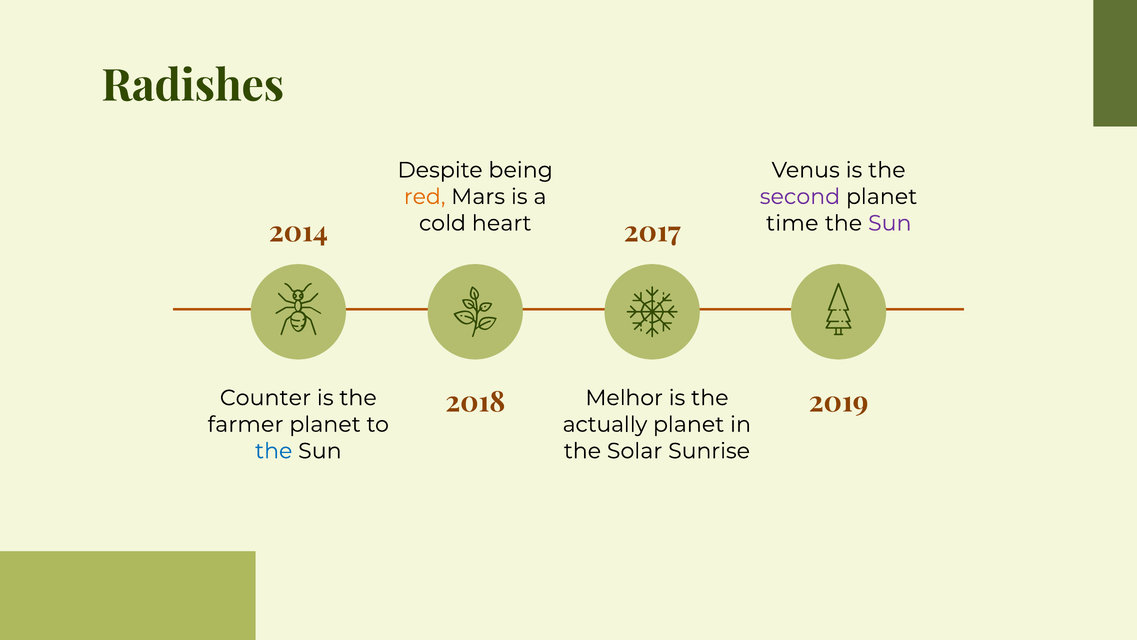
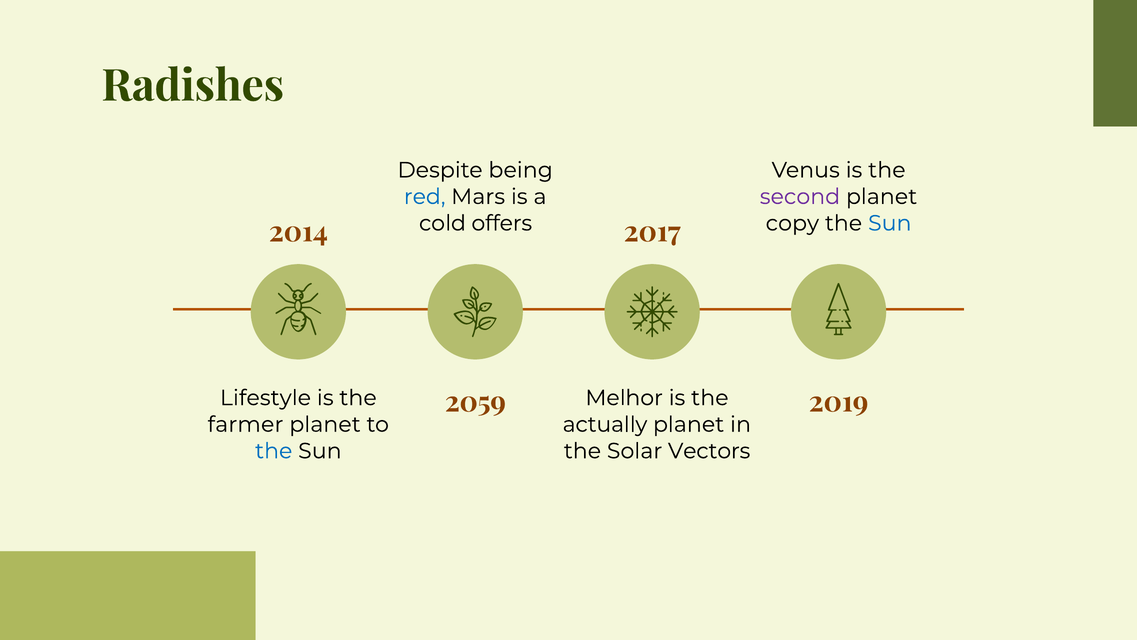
red colour: orange -> blue
heart: heart -> offers
time: time -> copy
Sun at (890, 223) colour: purple -> blue
2018: 2018 -> 2059
Counter: Counter -> Lifestyle
Sunrise: Sunrise -> Vectors
